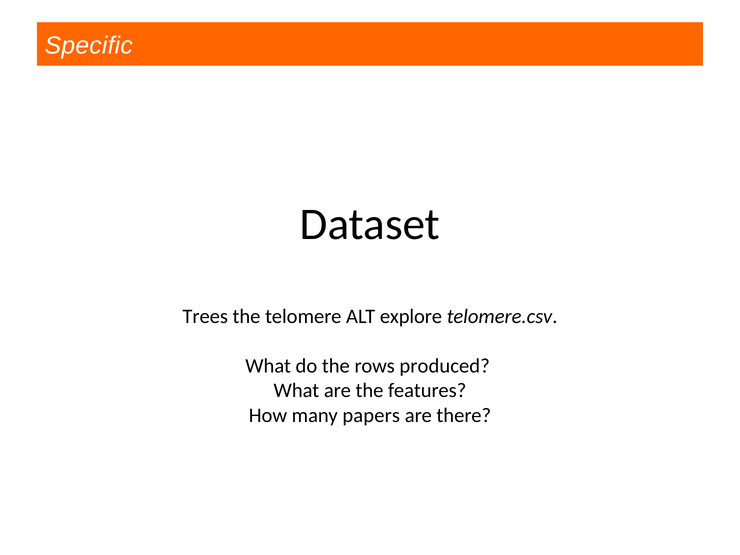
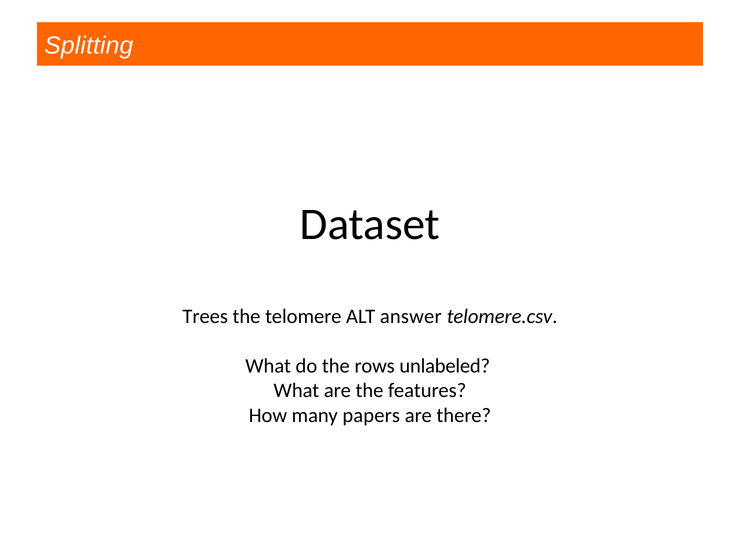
Specific: Specific -> Splitting
explore: explore -> answer
produced: produced -> unlabeled
